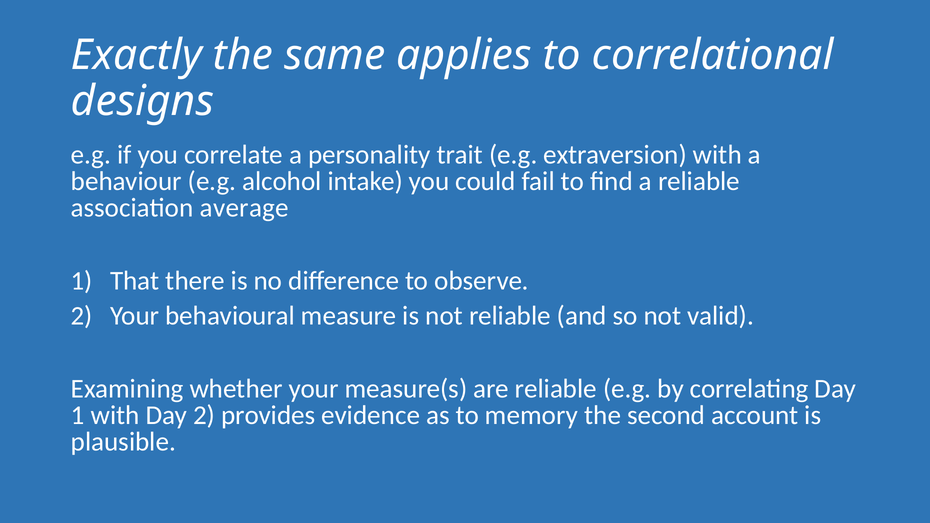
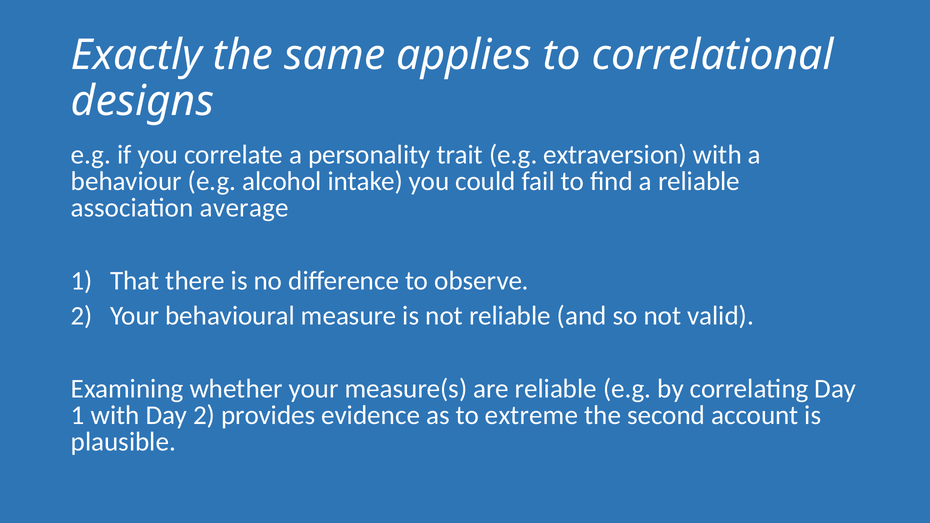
memory: memory -> extreme
